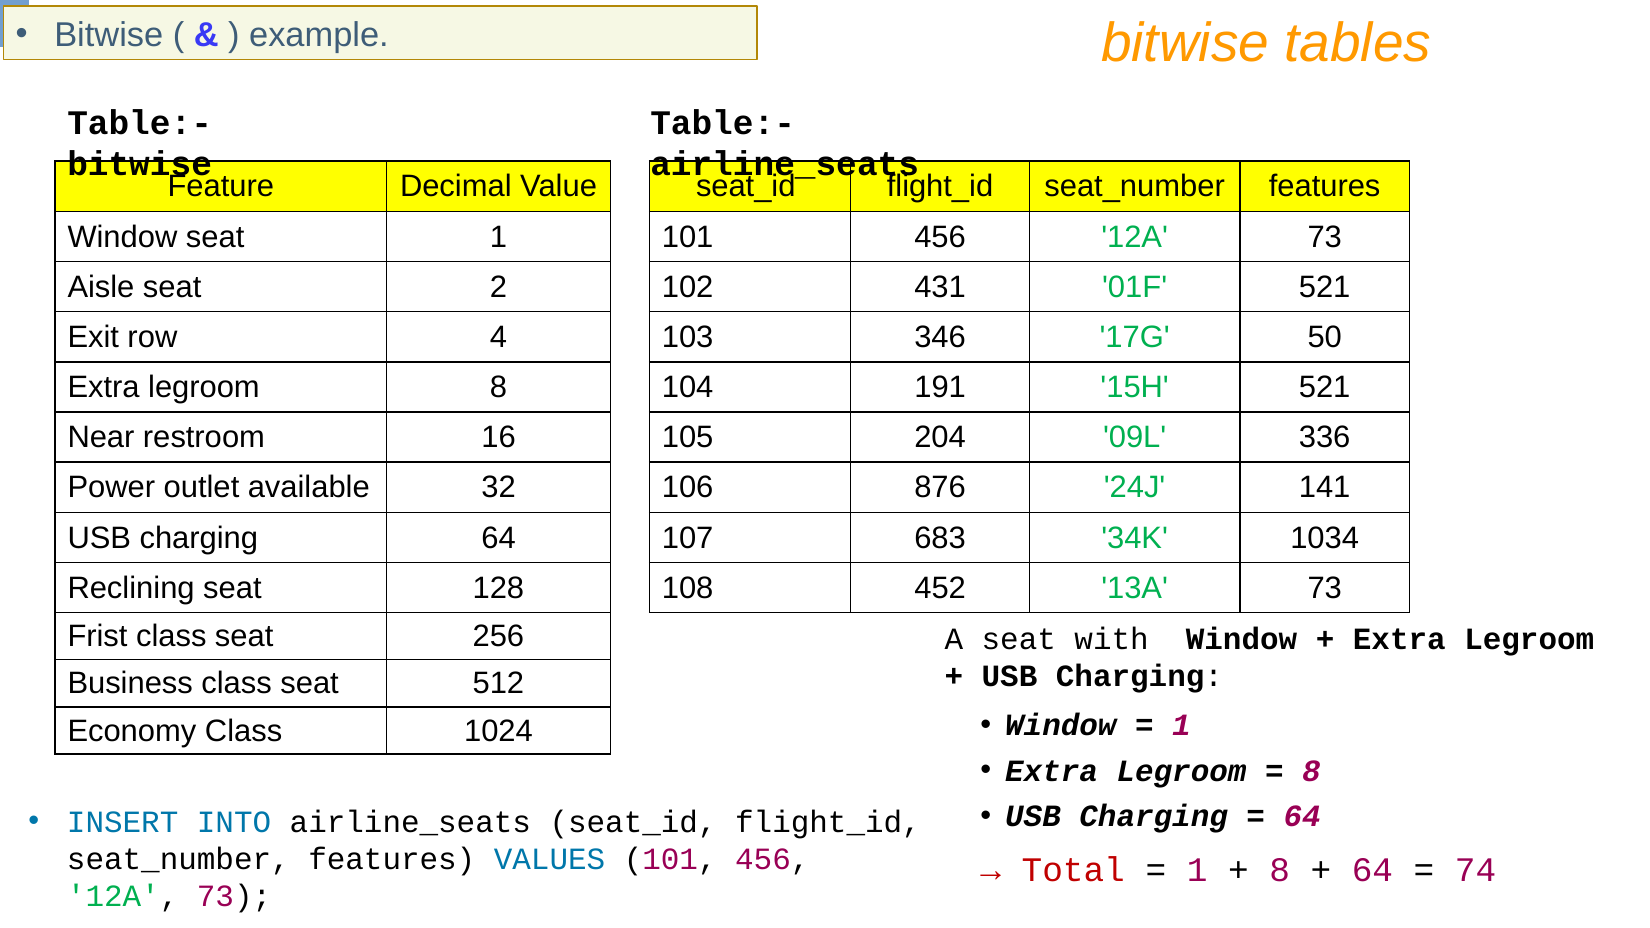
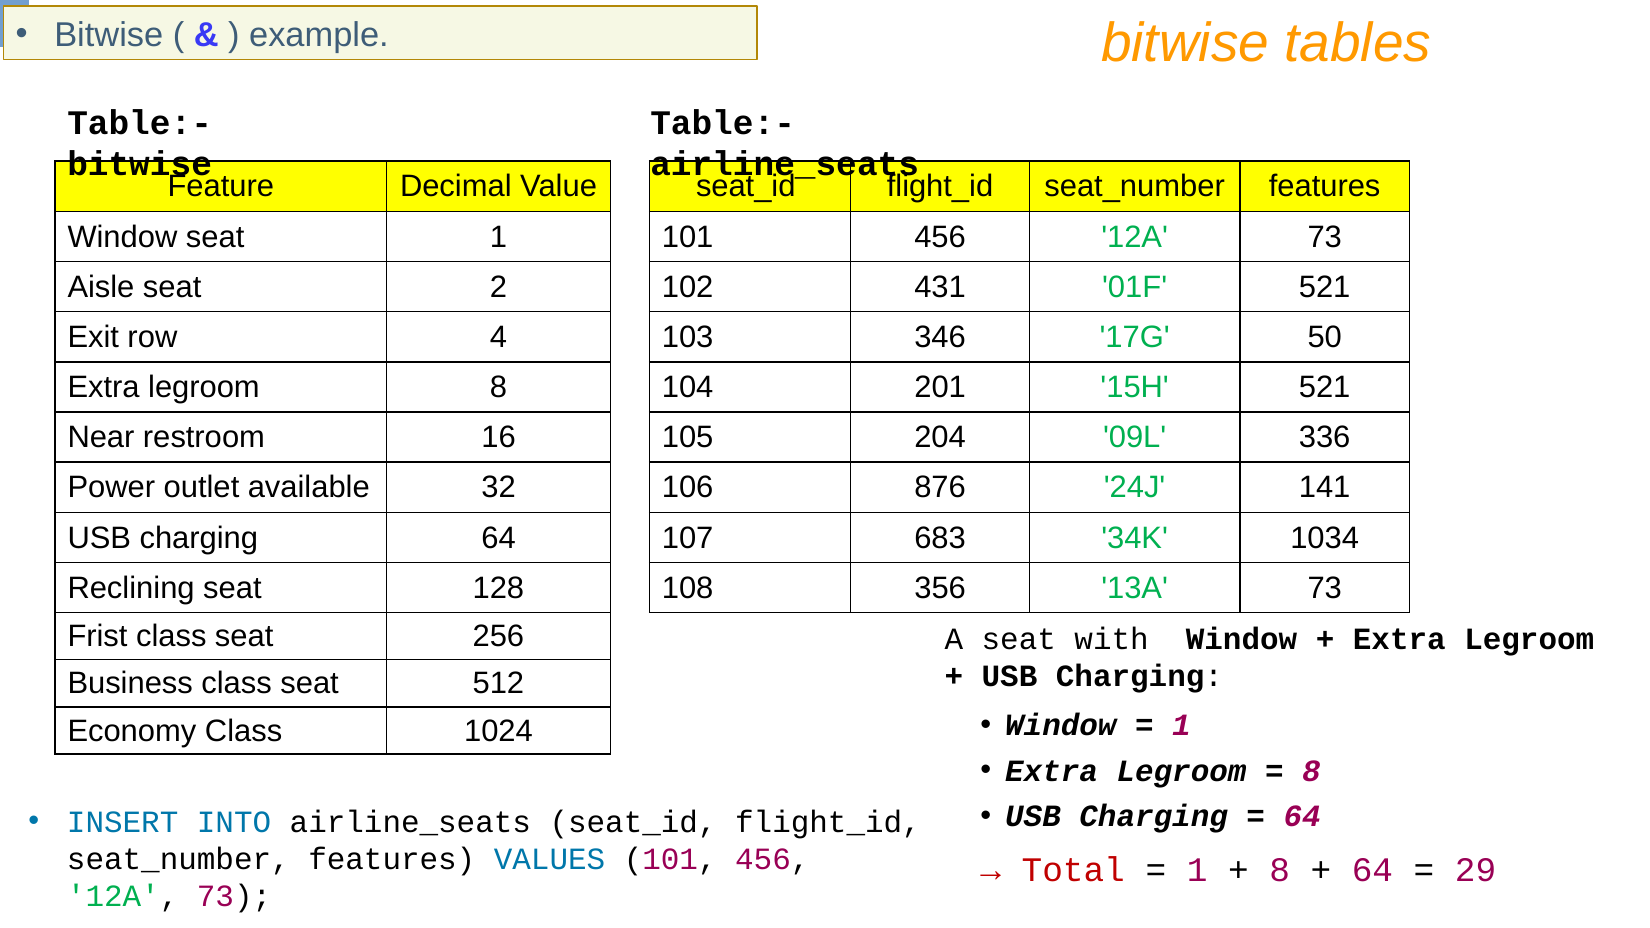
191: 191 -> 201
452: 452 -> 356
74: 74 -> 29
